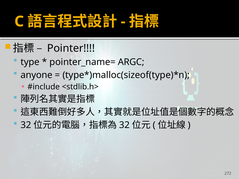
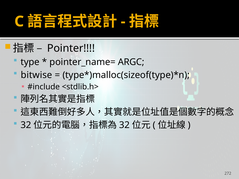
anyone: anyone -> bitwise
